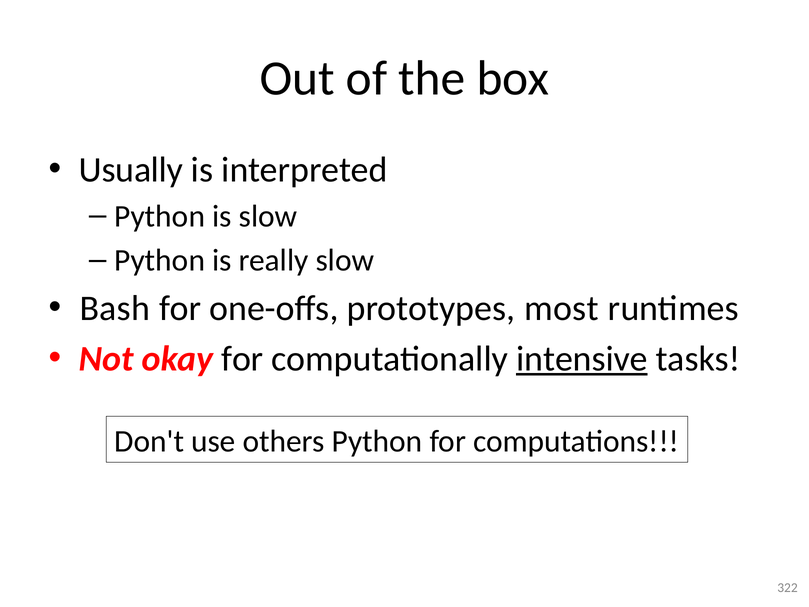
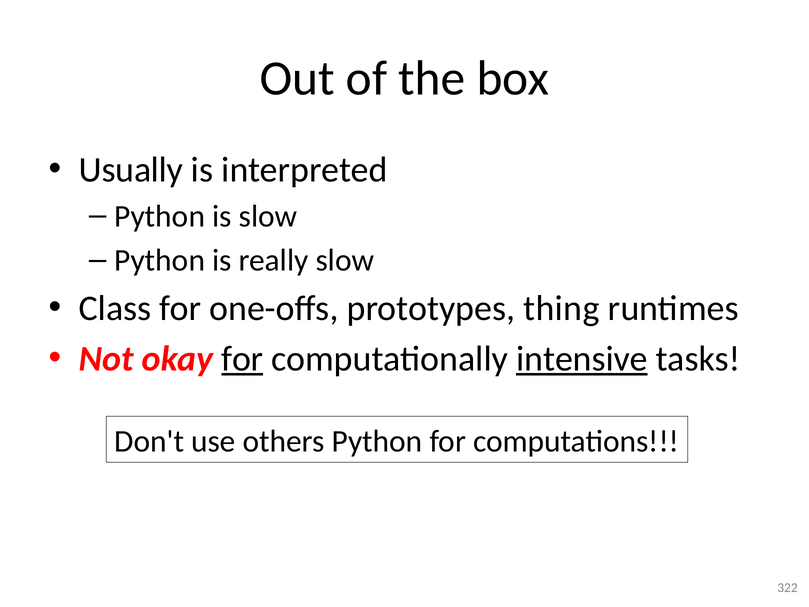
Bash: Bash -> Class
most: most -> thing
for at (242, 359) underline: none -> present
